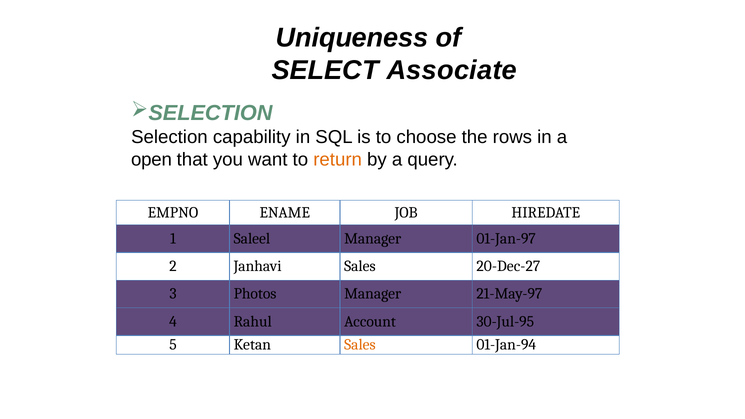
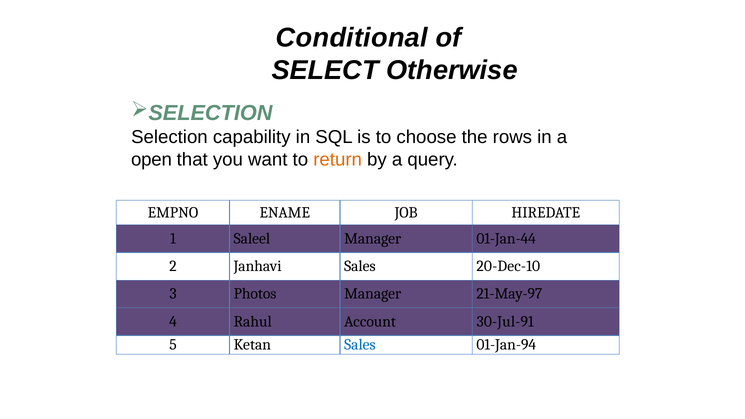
Uniqueness: Uniqueness -> Conditional
Associate: Associate -> Otherwise
01-Jan-97: 01-Jan-97 -> 01-Jan-44
20-Dec-27: 20-Dec-27 -> 20-Dec-10
30-Jul-95: 30-Jul-95 -> 30-Jul-91
Sales at (360, 345) colour: orange -> blue
